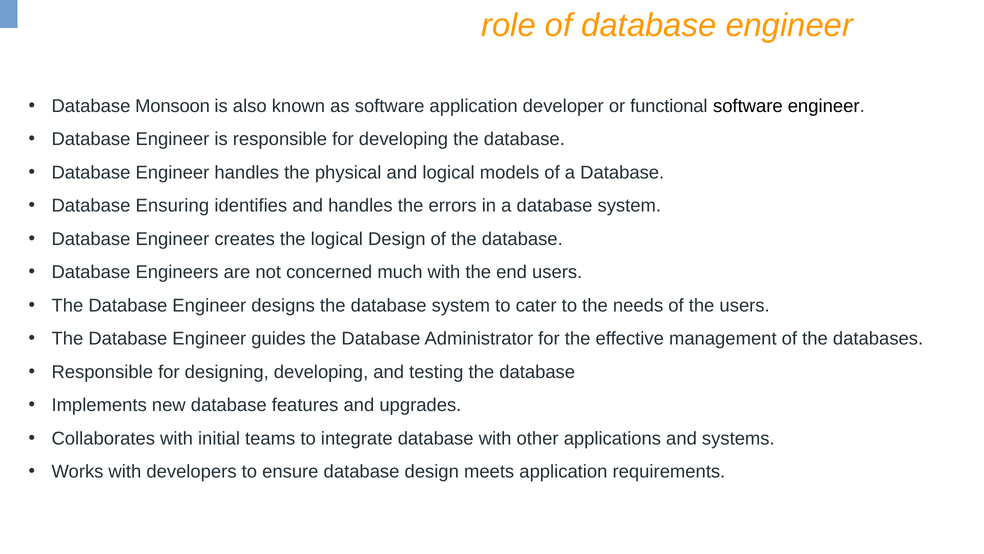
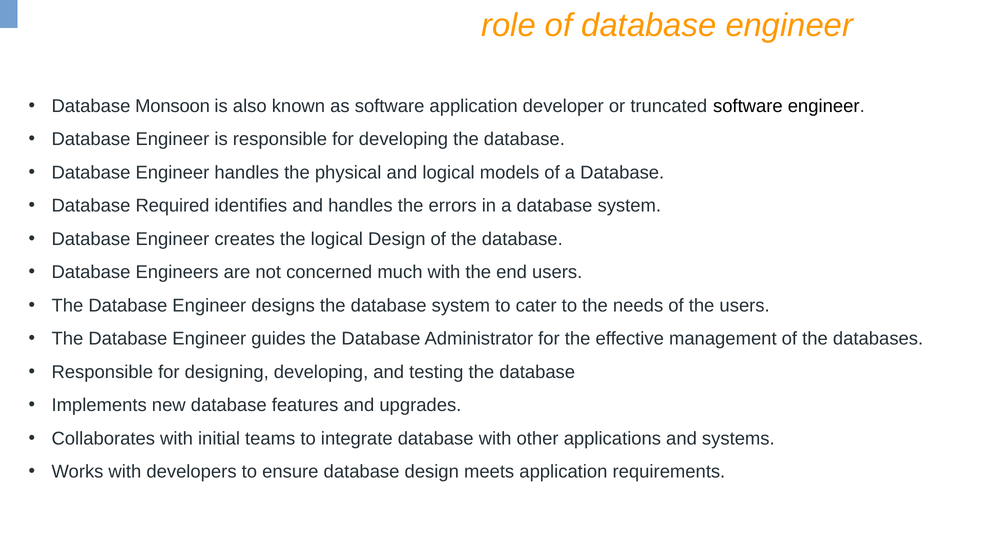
functional: functional -> truncated
Ensuring: Ensuring -> Required
